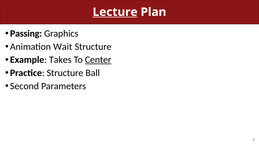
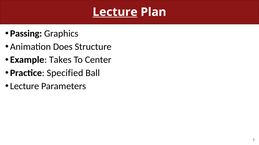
Wait: Wait -> Does
Center underline: present -> none
Practice Structure: Structure -> Specified
Second at (24, 86): Second -> Lecture
